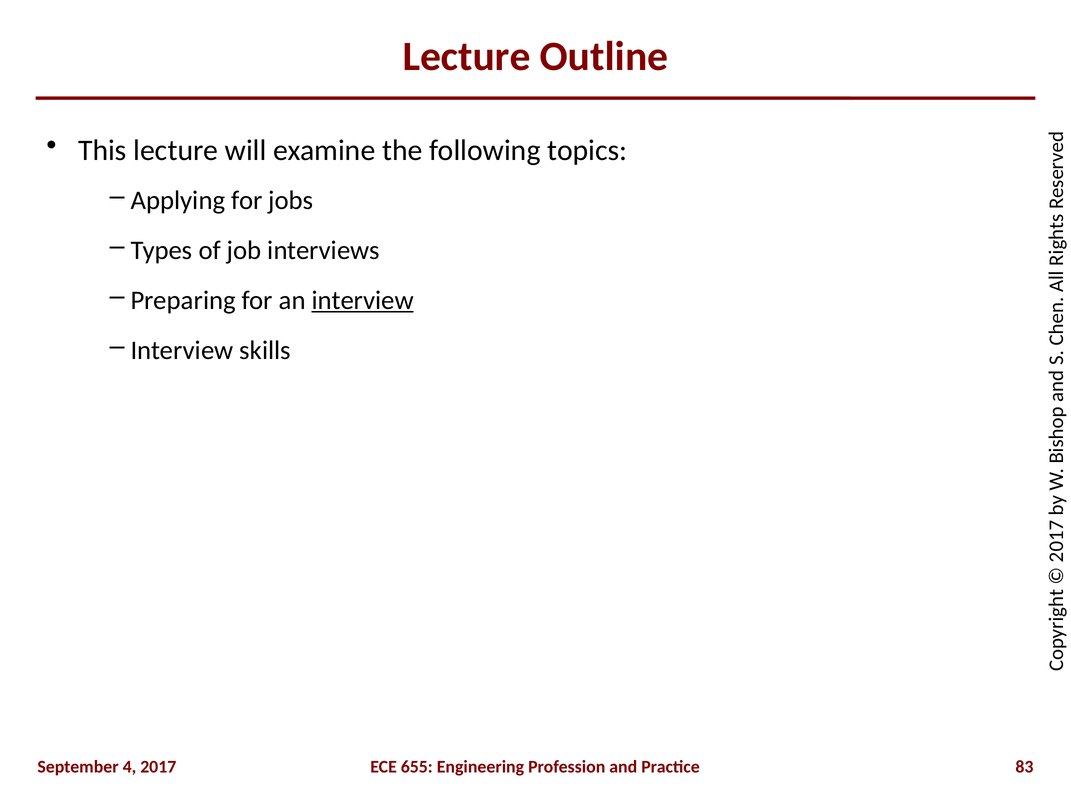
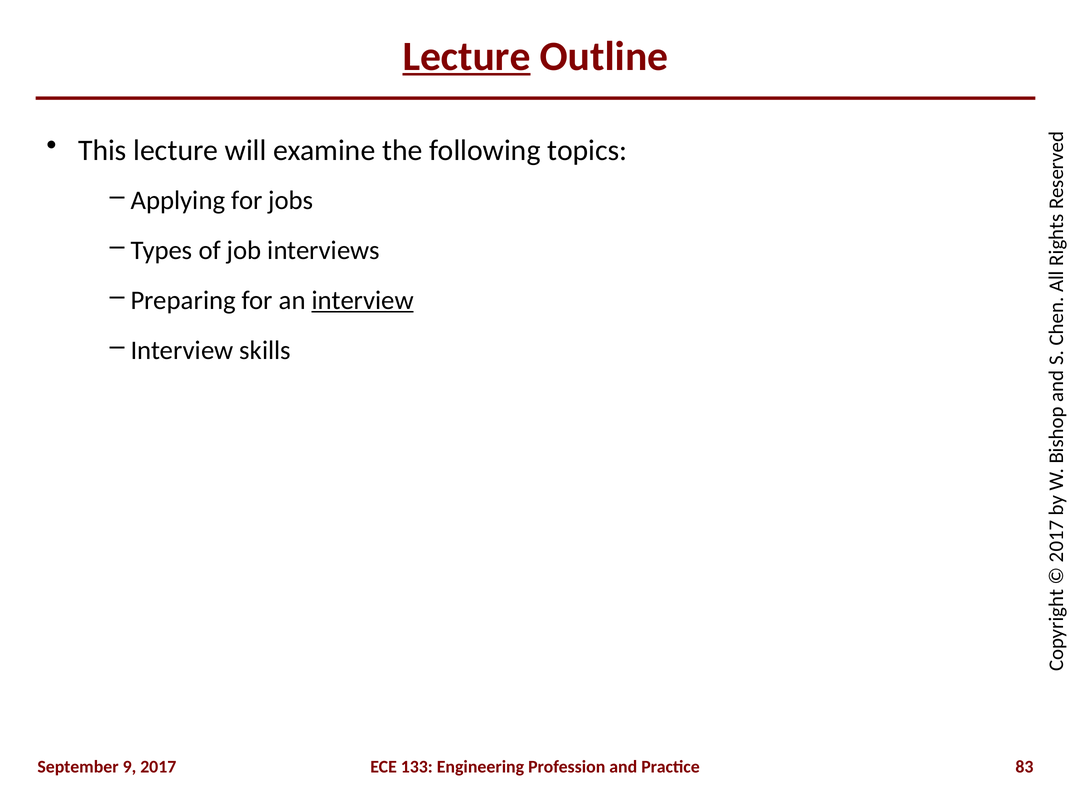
Lecture at (467, 56) underline: none -> present
4: 4 -> 9
655: 655 -> 133
